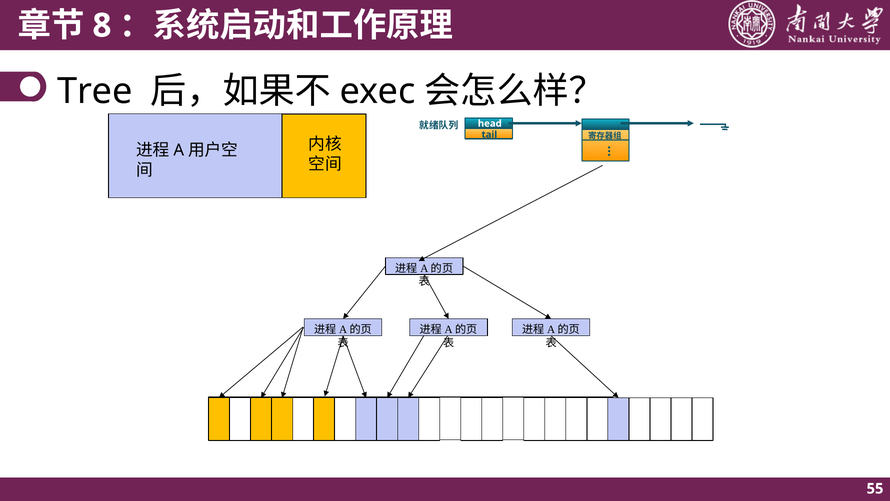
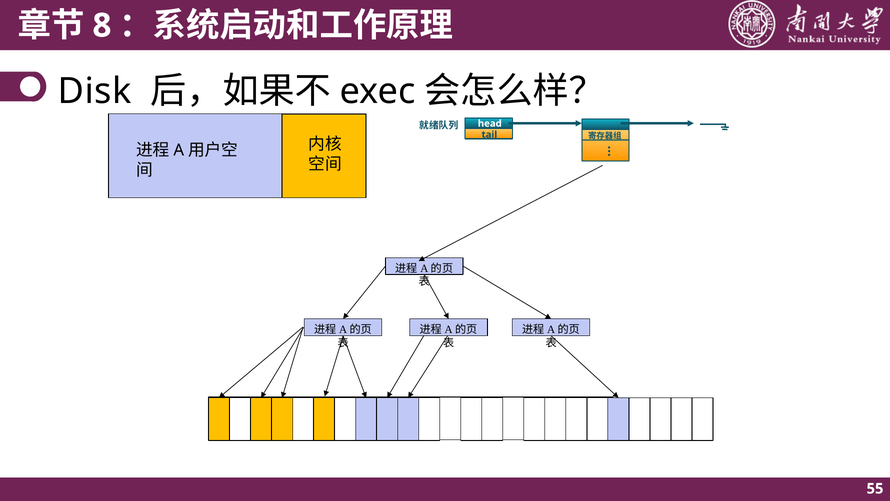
Tree: Tree -> Disk
